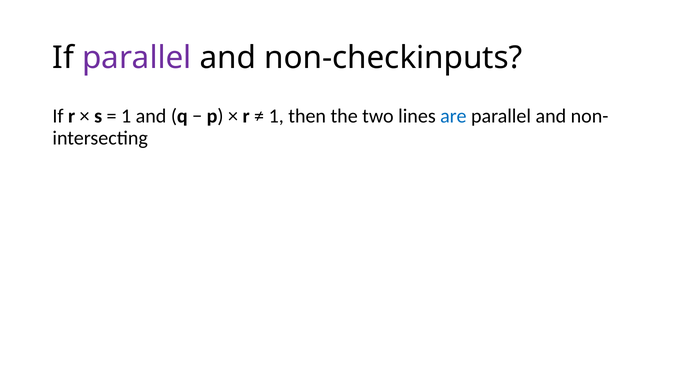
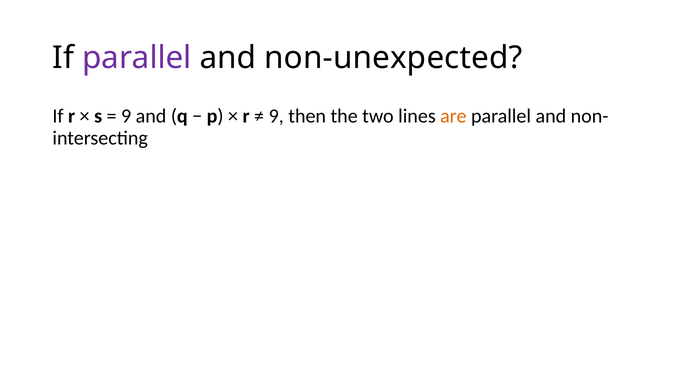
non-checkinputs: non-checkinputs -> non-unexpected
1 at (126, 116): 1 -> 9
1 at (276, 116): 1 -> 9
are colour: blue -> orange
